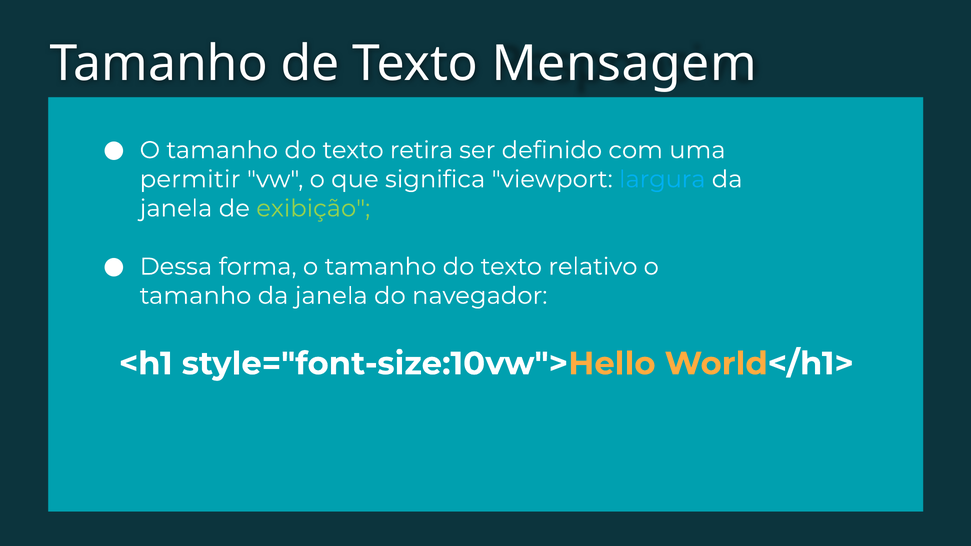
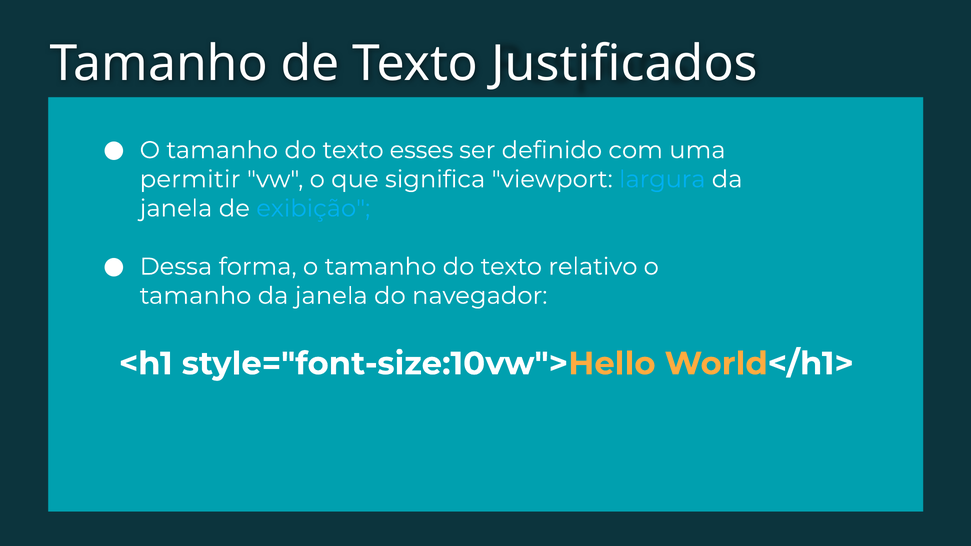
Mensagem: Mensagem -> Justificados
retira: retira -> esses
exibição colour: light green -> light blue
